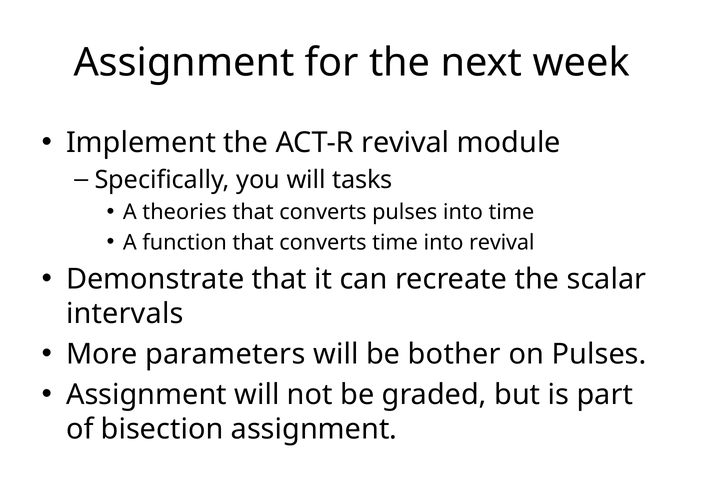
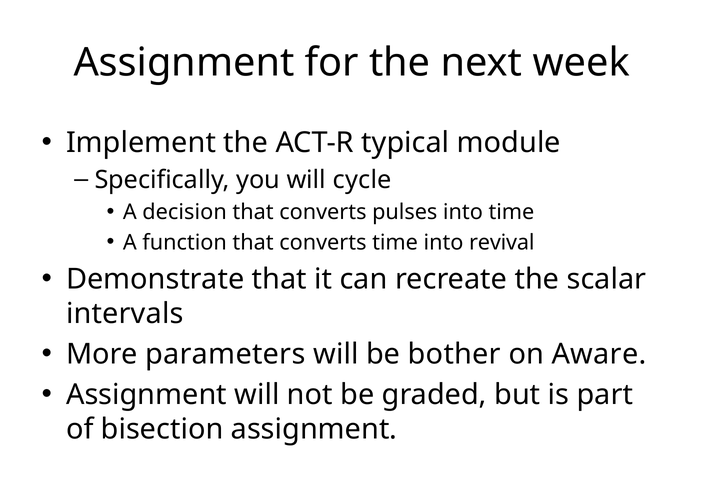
ACT-R revival: revival -> typical
tasks: tasks -> cycle
theories: theories -> decision
on Pulses: Pulses -> Aware
